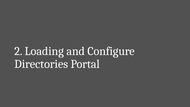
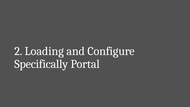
Directories: Directories -> Specifically
